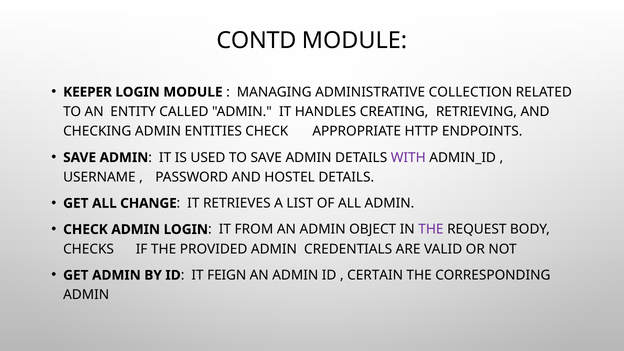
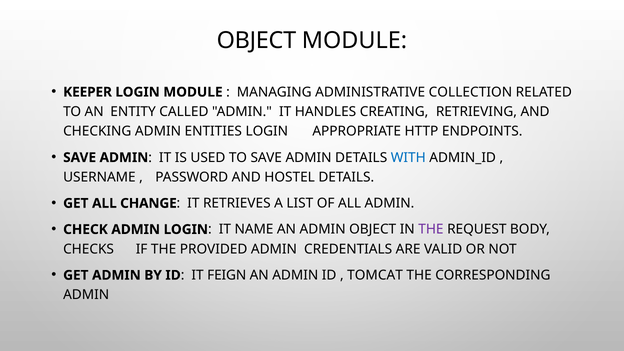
CONTD at (256, 41): CONTD -> OBJECT
ENTITIES CHECK: CHECK -> LOGIN
WITH colour: purple -> blue
FROM: FROM -> NAME
CERTAIN: CERTAIN -> TOMCAT
